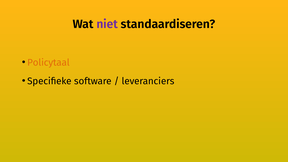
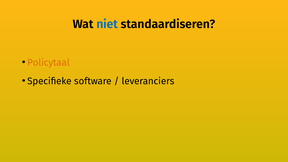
niet colour: purple -> blue
